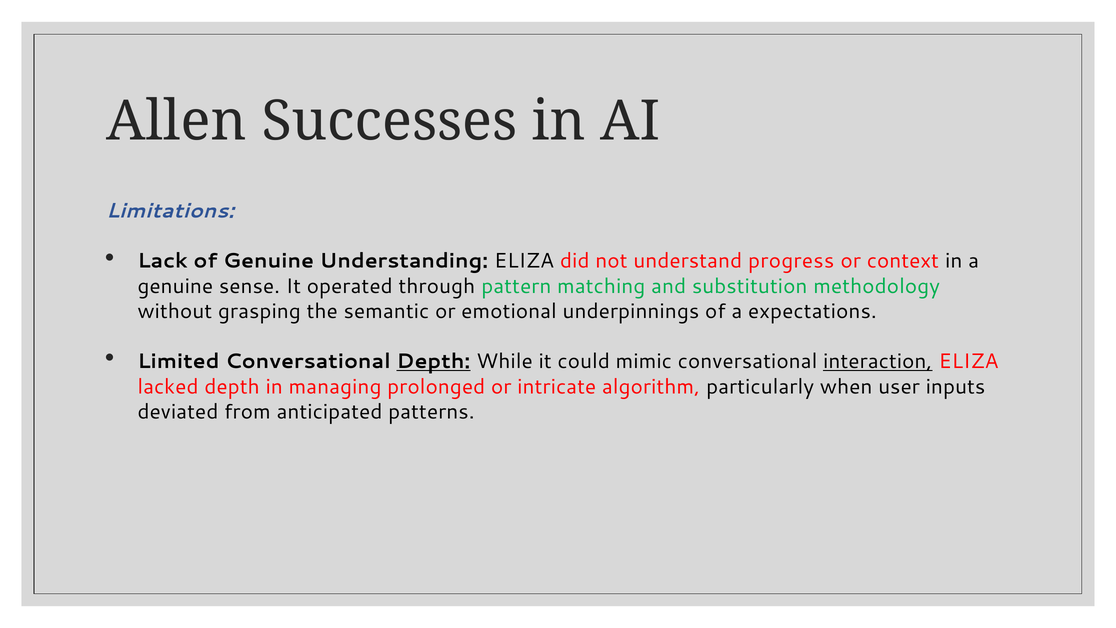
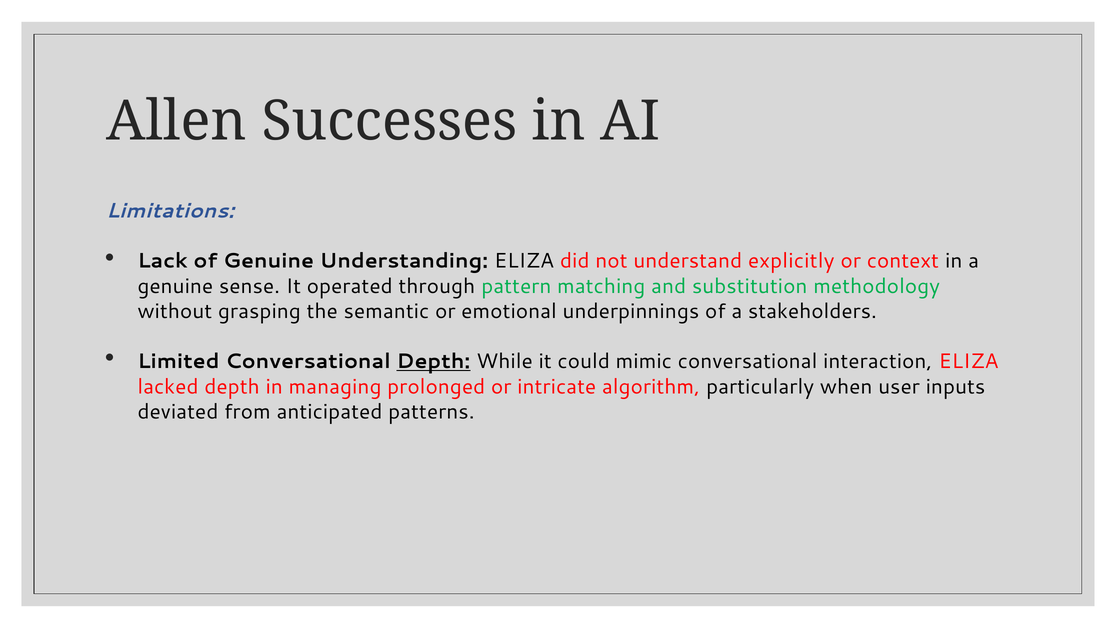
progress: progress -> explicitly
expectations: expectations -> stakeholders
interaction underline: present -> none
